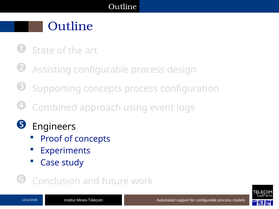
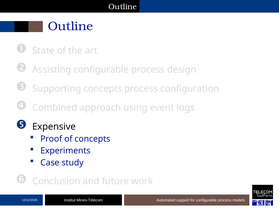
Engineers: Engineers -> Expensive
